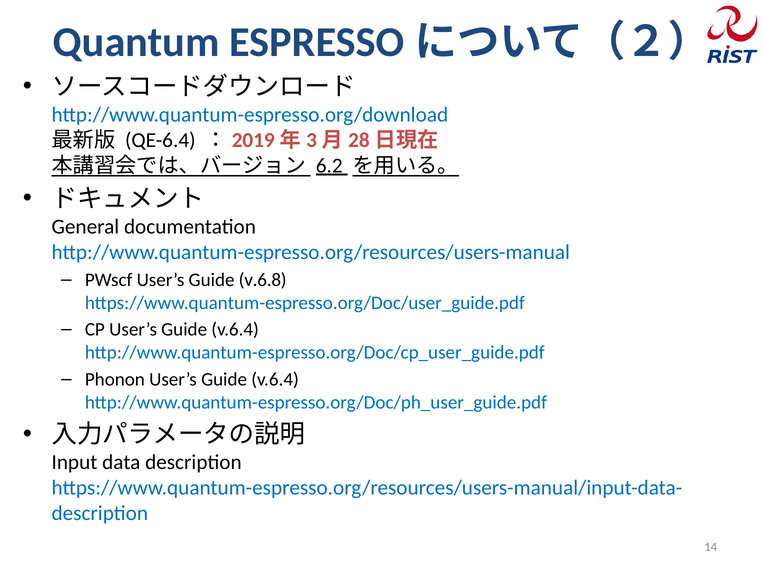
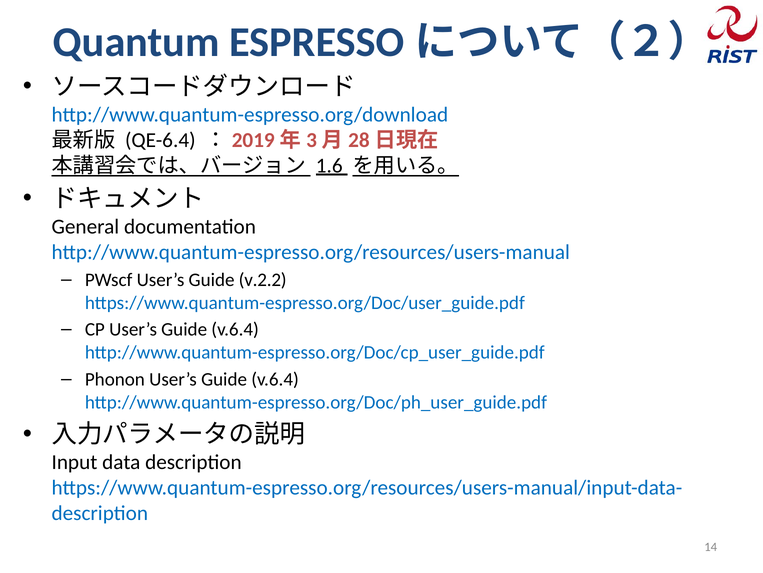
6.2: 6.2 -> 1.6
v.6.8: v.6.8 -> v.2.2
